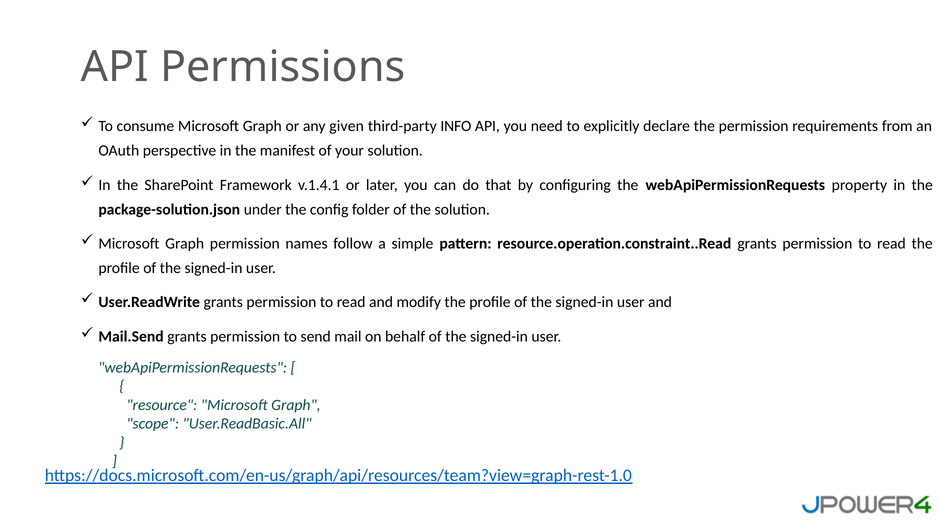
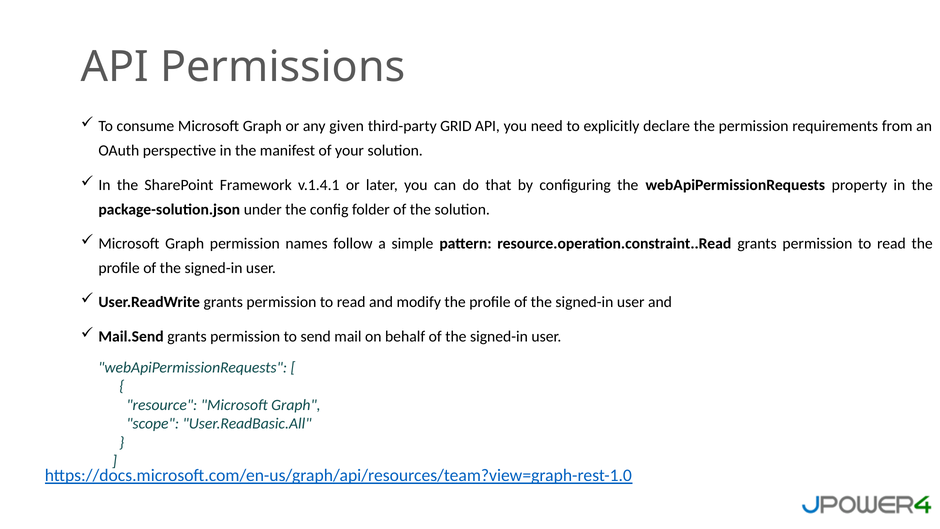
INFO: INFO -> GRID
